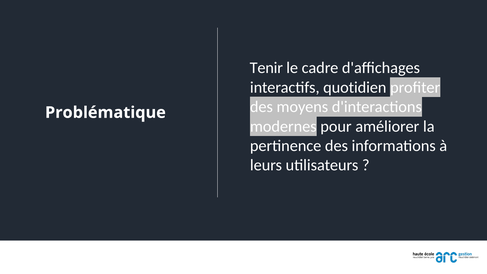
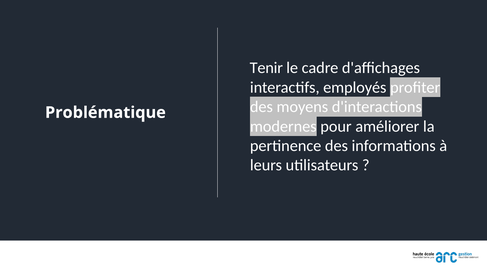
quotidien: quotidien -> employés
